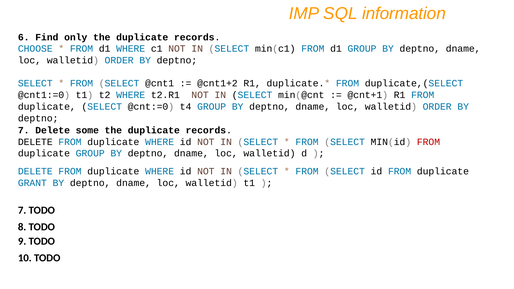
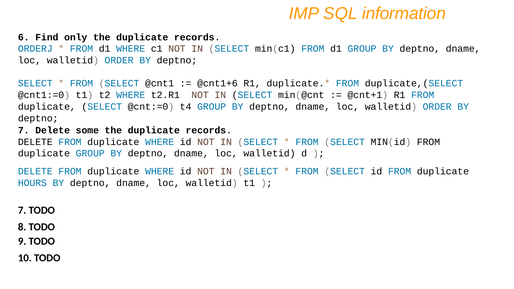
CHOOSE: CHOOSE -> ORDERJ
@cnt1+2: @cnt1+2 -> @cnt1+6
FROM at (428, 142) colour: red -> black
GRANT: GRANT -> HOURS
